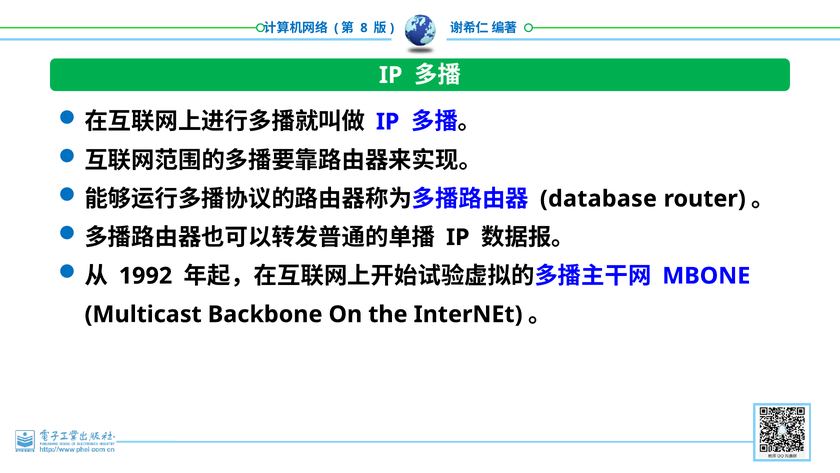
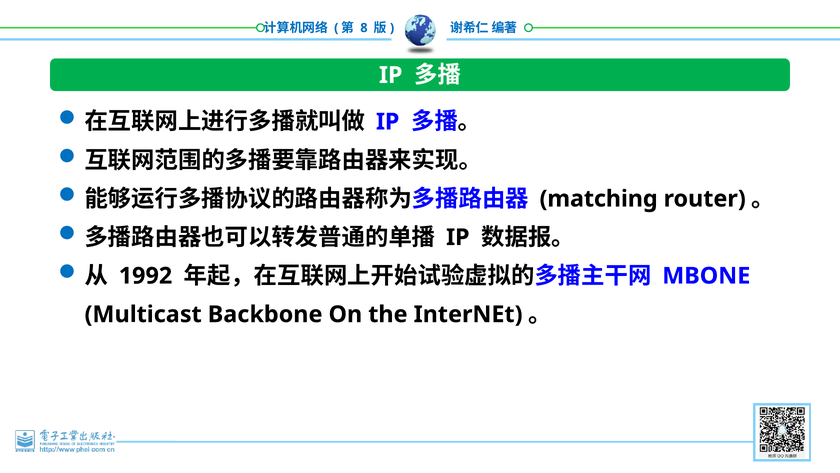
database: database -> matching
